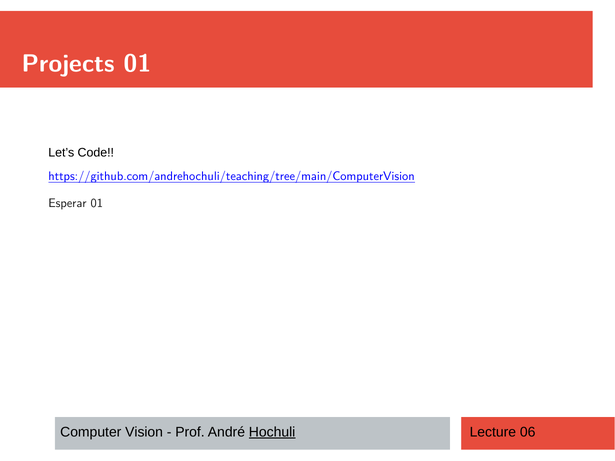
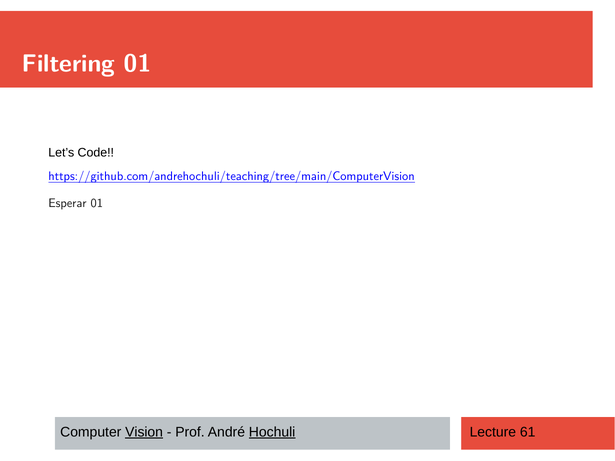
Projects: Projects -> Filtering
Vision underline: none -> present
06: 06 -> 61
